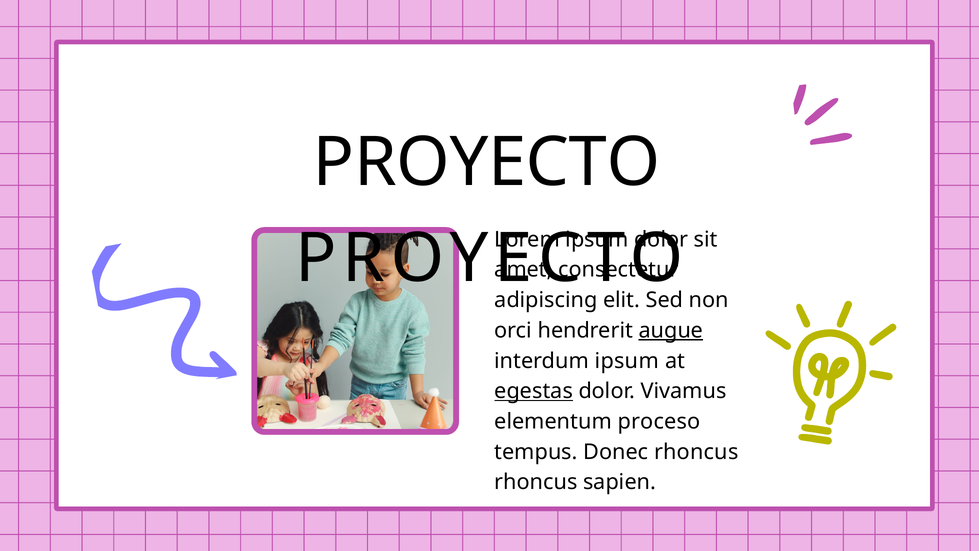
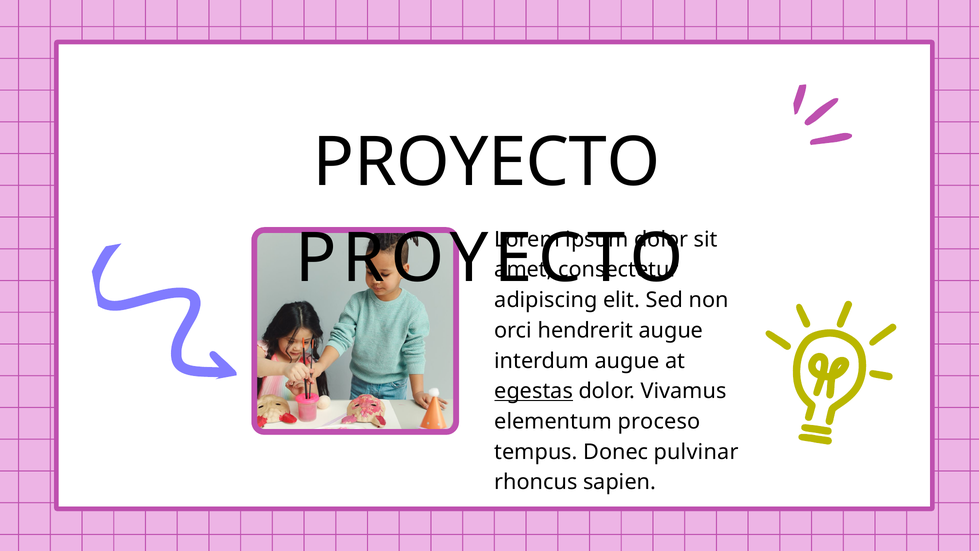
augue at (671, 330) underline: present -> none
interdum ipsum: ipsum -> augue
Donec rhoncus: rhoncus -> pulvinar
